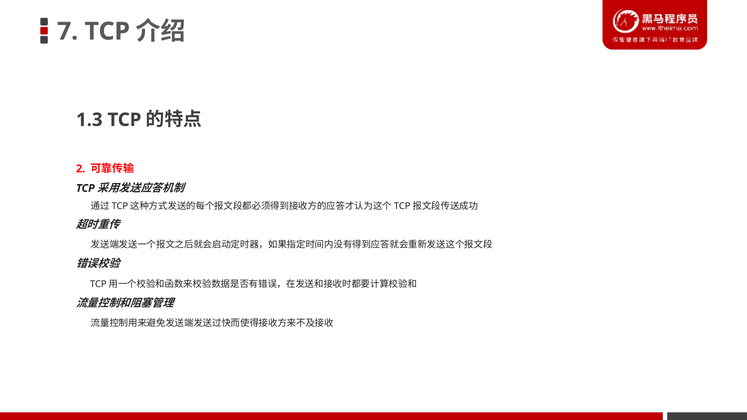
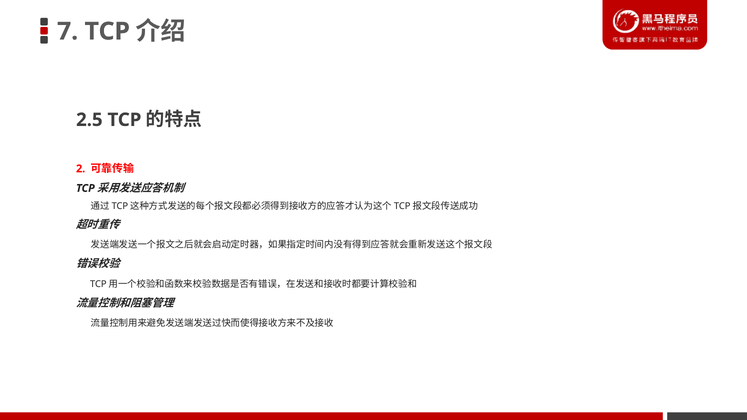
1.3: 1.3 -> 2.5
